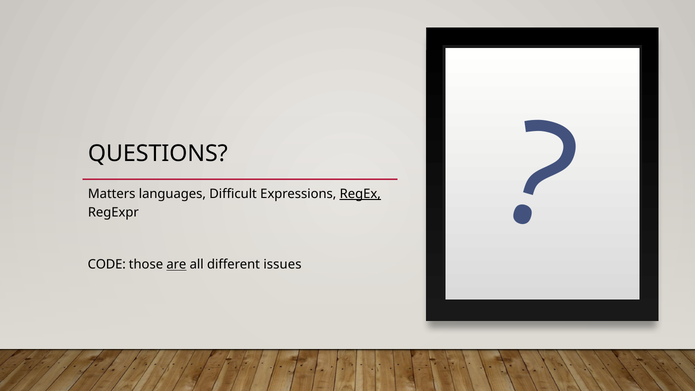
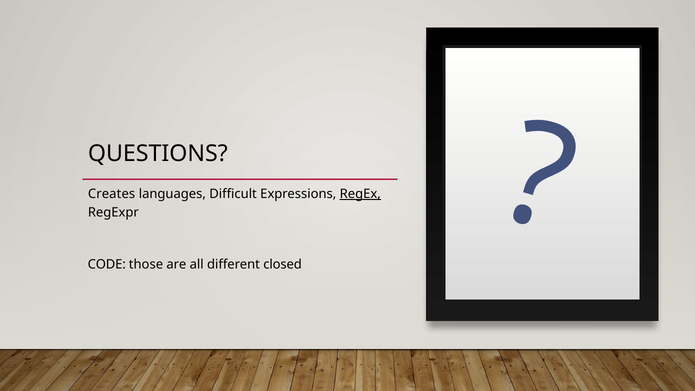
Matters: Matters -> Creates
are underline: present -> none
issues: issues -> closed
